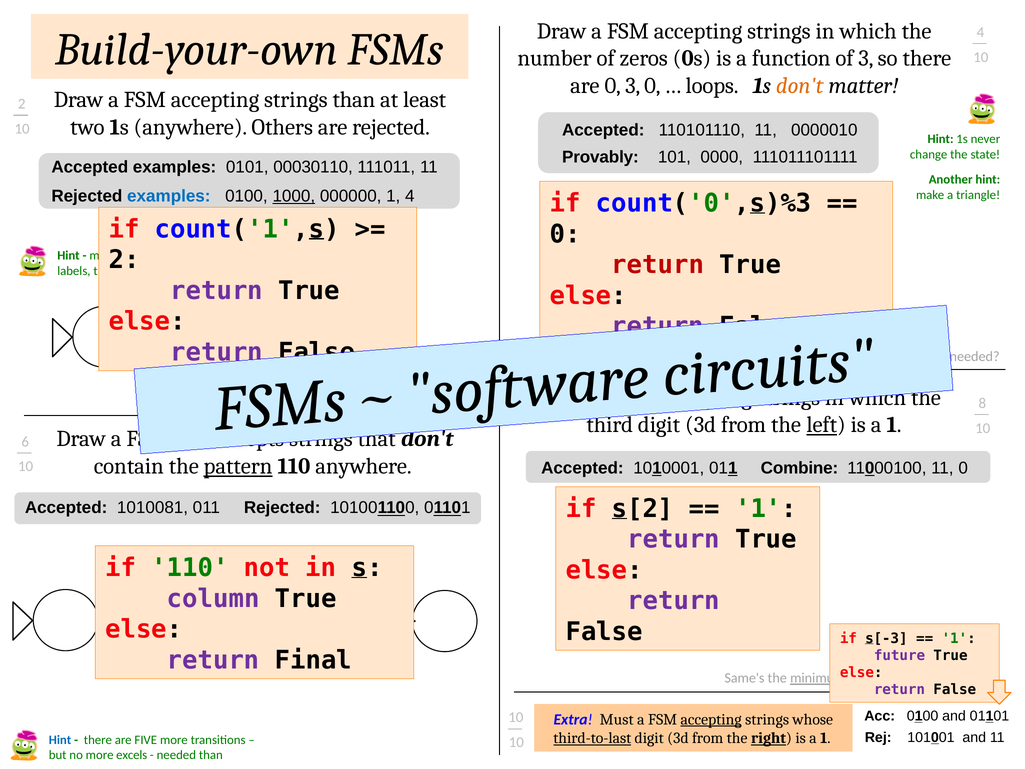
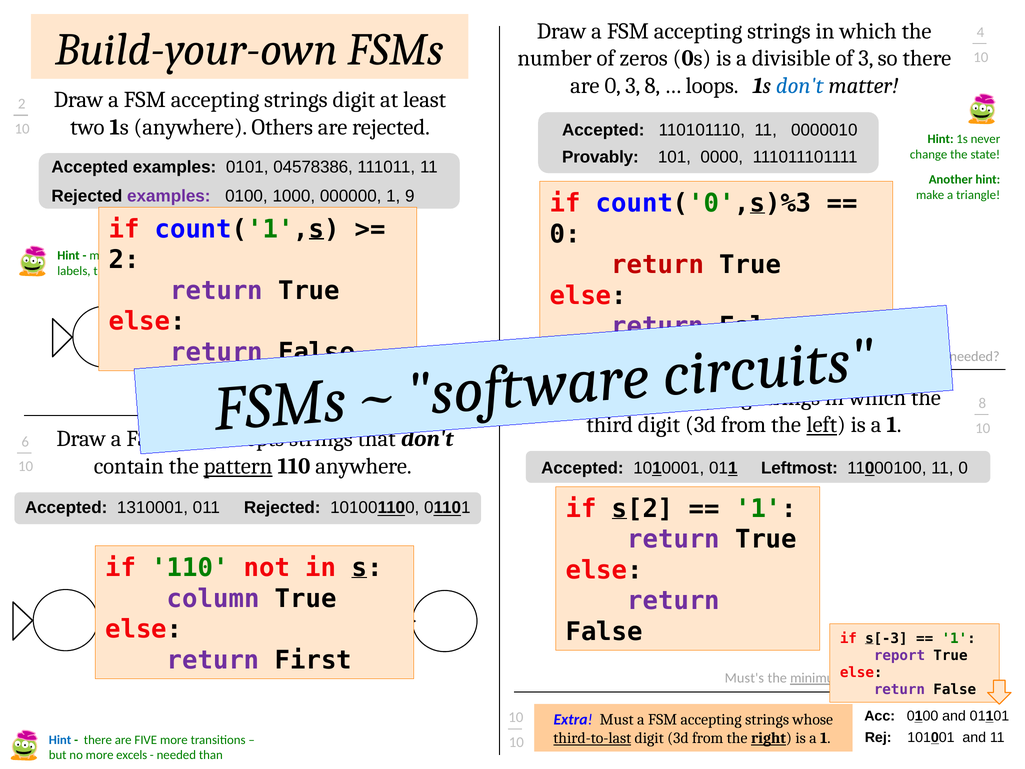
function: function -> divisible
3 0: 0 -> 8
don't at (800, 86) colour: orange -> blue
strings than: than -> digit
00030110: 00030110 -> 04578386
examples at (169, 196) colour: blue -> purple
1000 underline: present -> none
1 4: 4 -> 9
Combine: Combine -> Leftmost
1010081: 1010081 -> 1310001
Final: Final -> First
future: future -> report
Same's: Same's -> Must's
accepting at (711, 719) underline: present -> none
